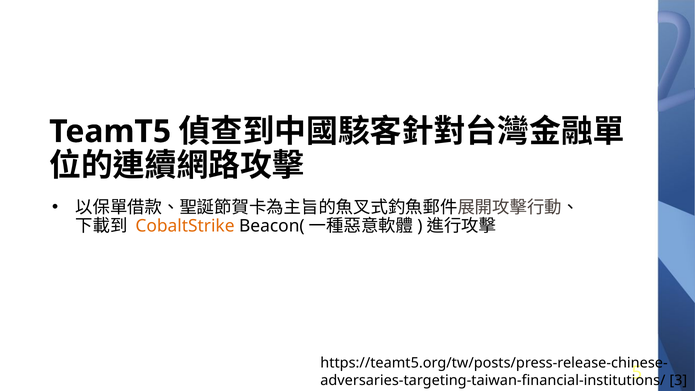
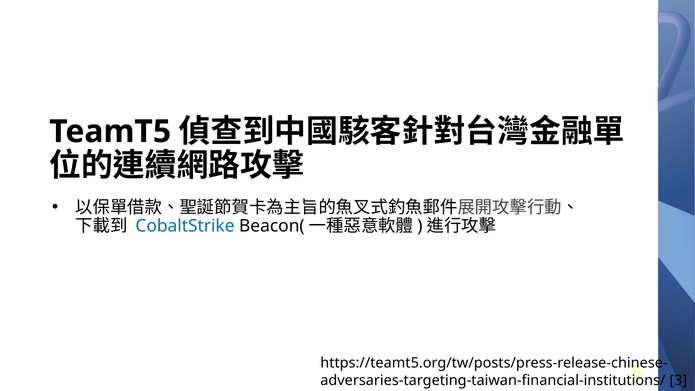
CobaltStrike colour: orange -> blue
